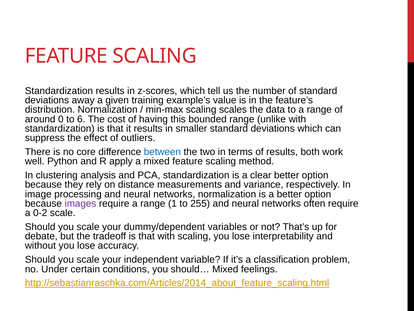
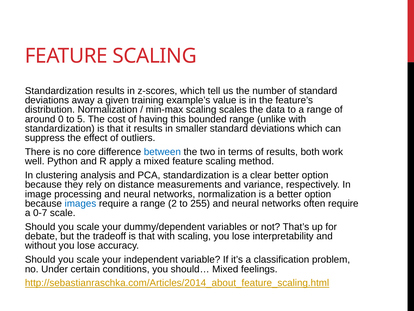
6: 6 -> 5
images colour: purple -> blue
1: 1 -> 2
0-2: 0-2 -> 0-7
